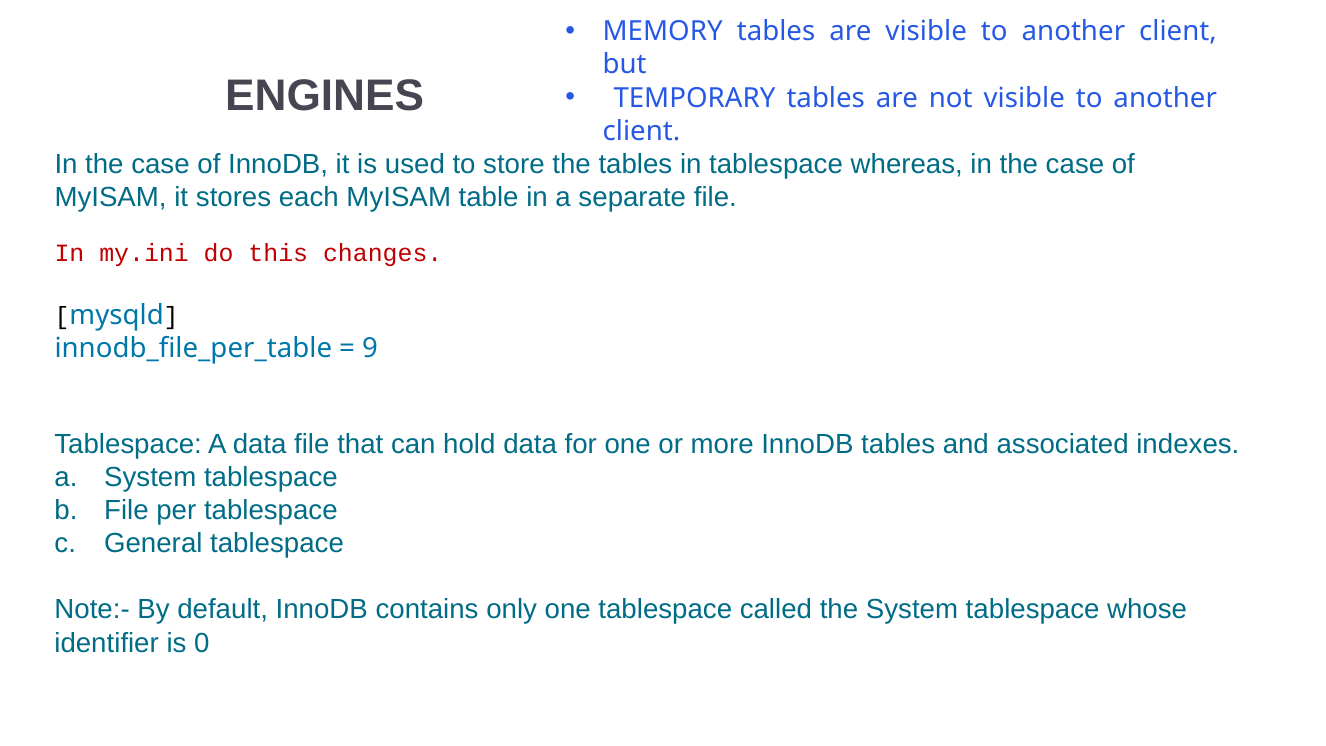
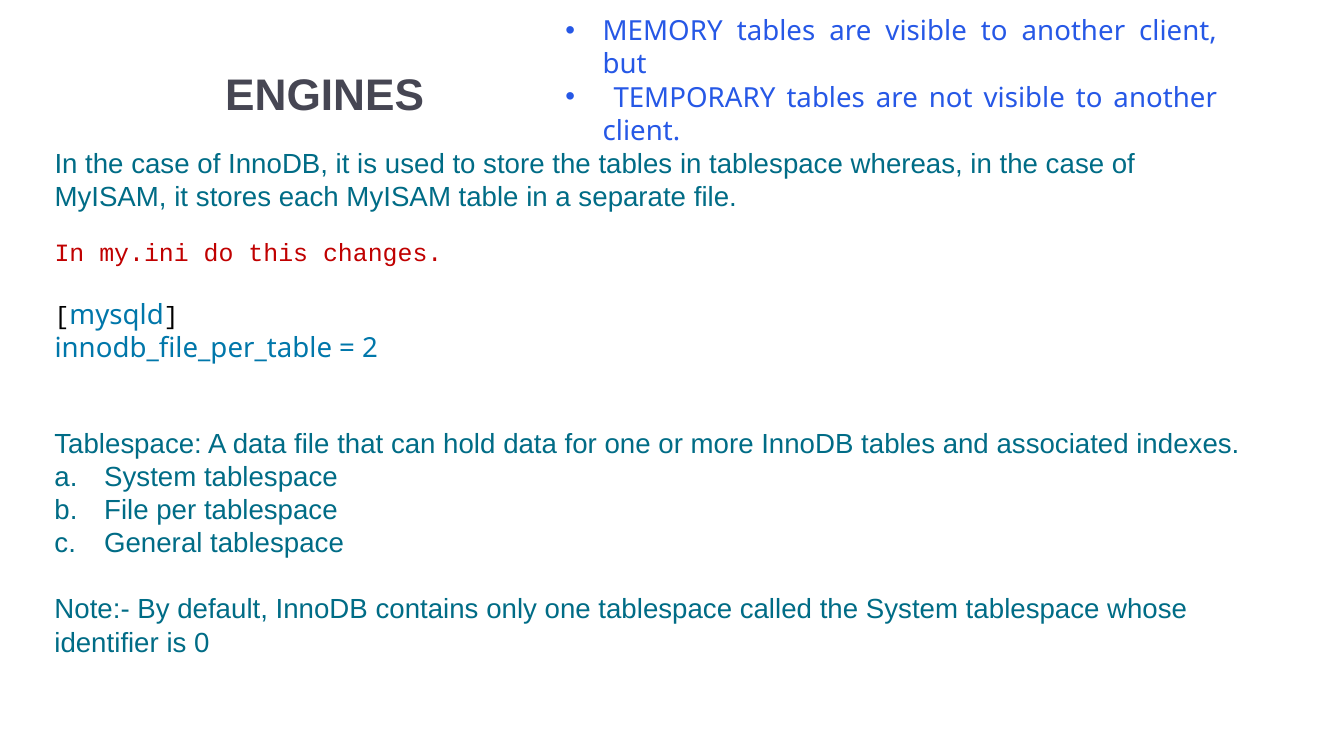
9: 9 -> 2
